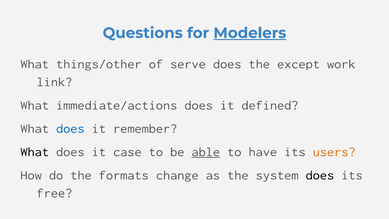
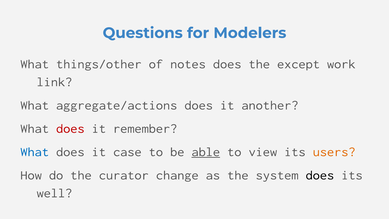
Modelers underline: present -> none
serve: serve -> notes
immediate/actions: immediate/actions -> aggregate/actions
defined: defined -> another
does at (70, 128) colour: blue -> red
What at (35, 152) colour: black -> blue
have: have -> view
formats: formats -> curator
free: free -> well
